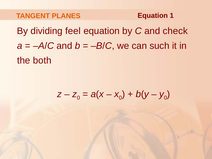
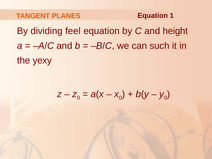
check: check -> height
both: both -> yexy
